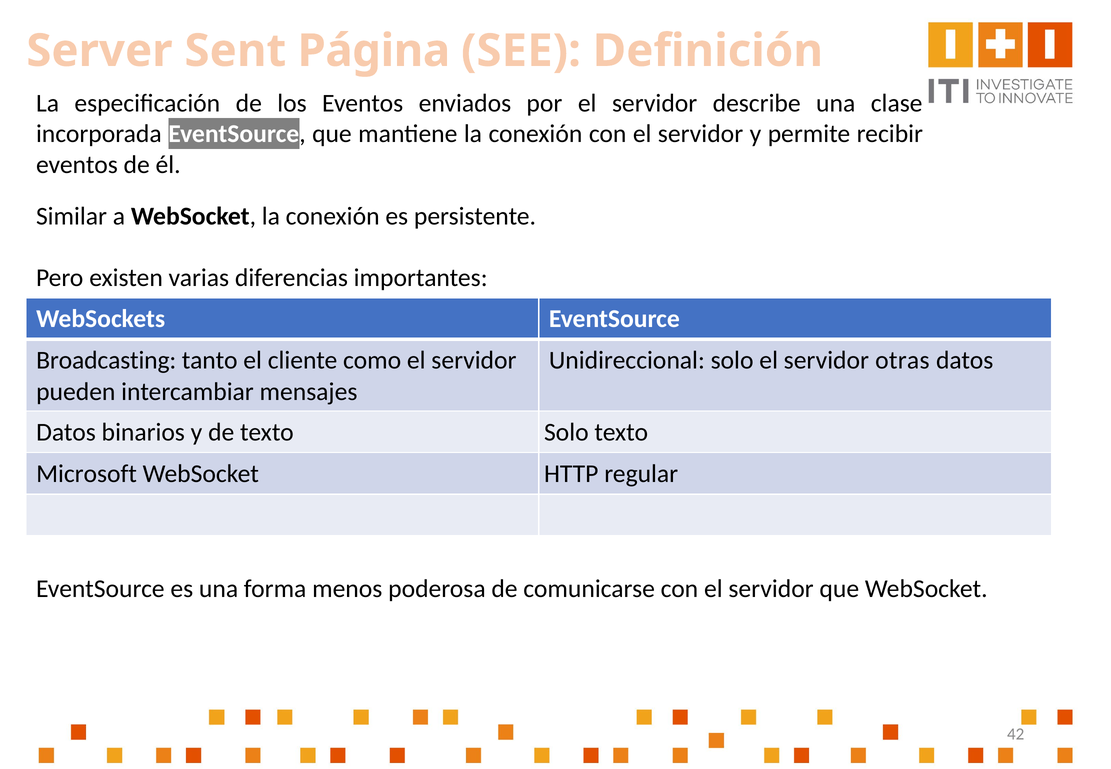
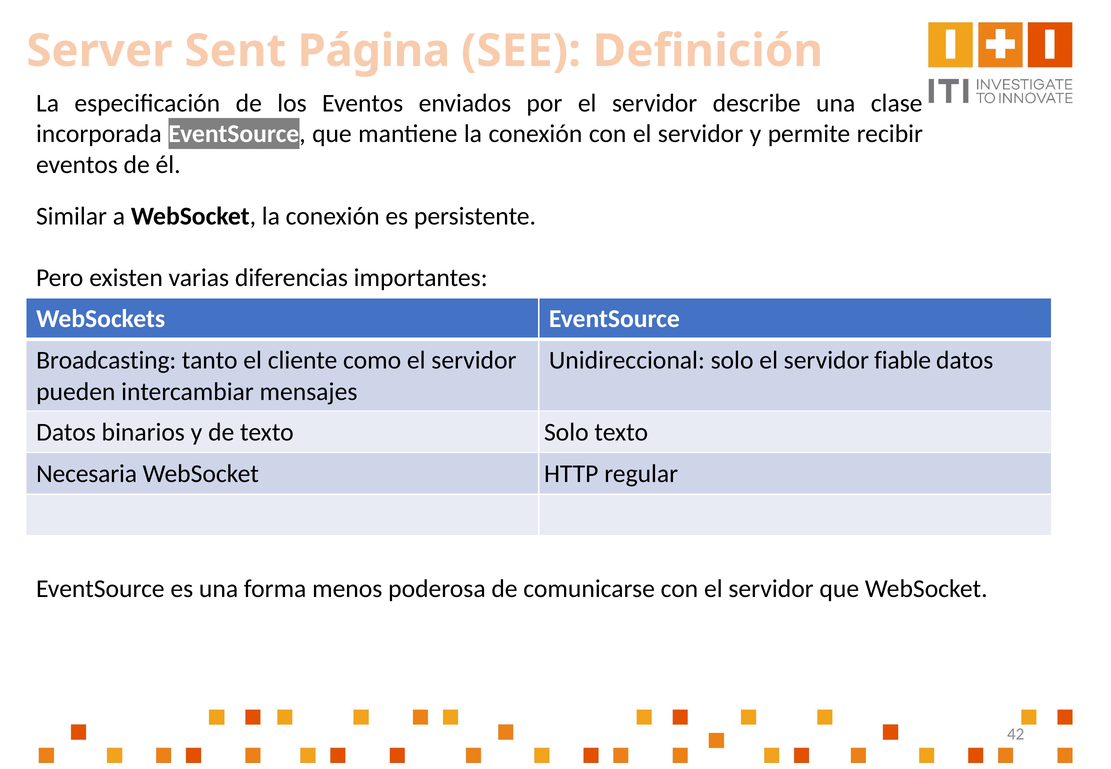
otras: otras -> fiable
Microsoft: Microsoft -> Necesaria
